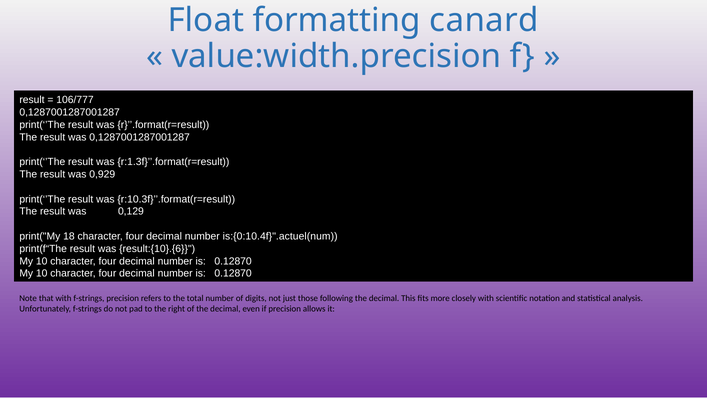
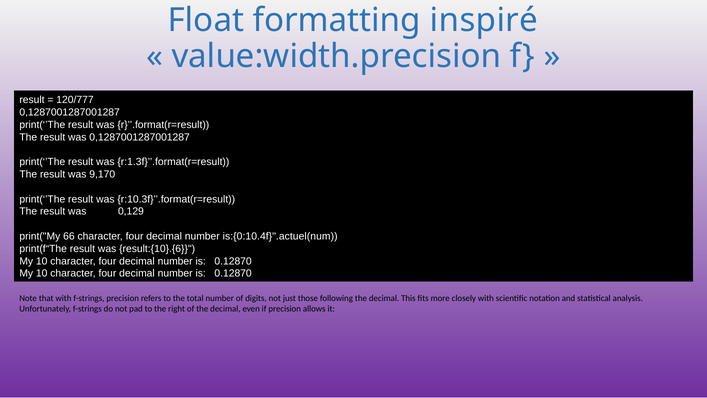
canard: canard -> inspiré
106/777: 106/777 -> 120/777
0,929: 0,929 -> 9,170
18: 18 -> 66
